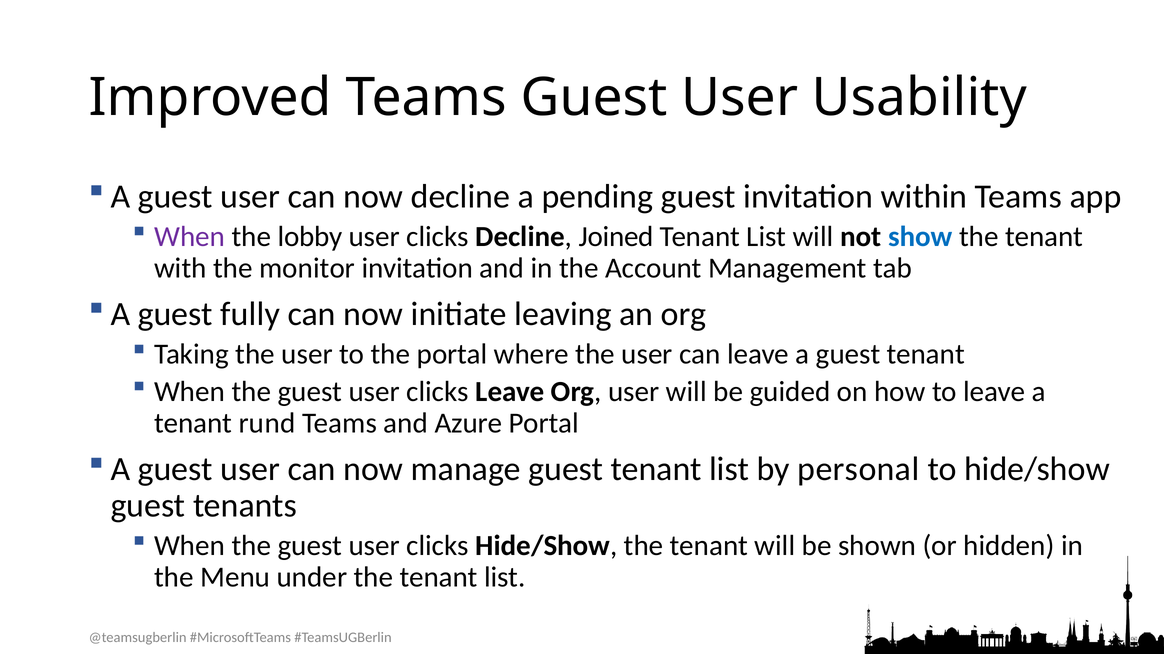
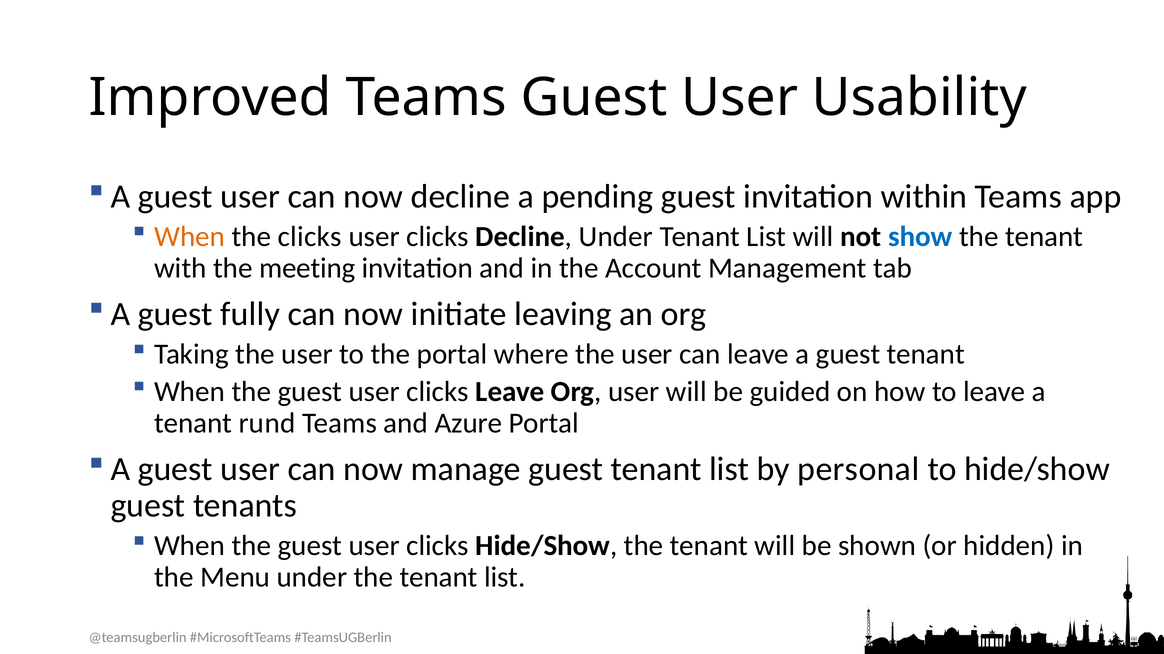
When at (190, 237) colour: purple -> orange
the lobby: lobby -> clicks
Decline Joined: Joined -> Under
monitor: monitor -> meeting
